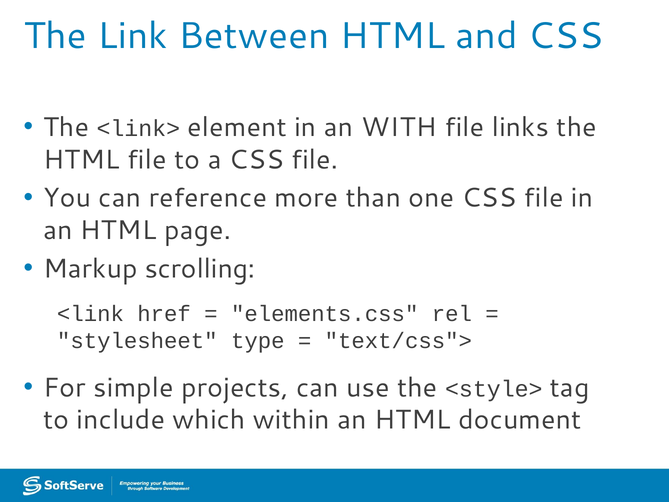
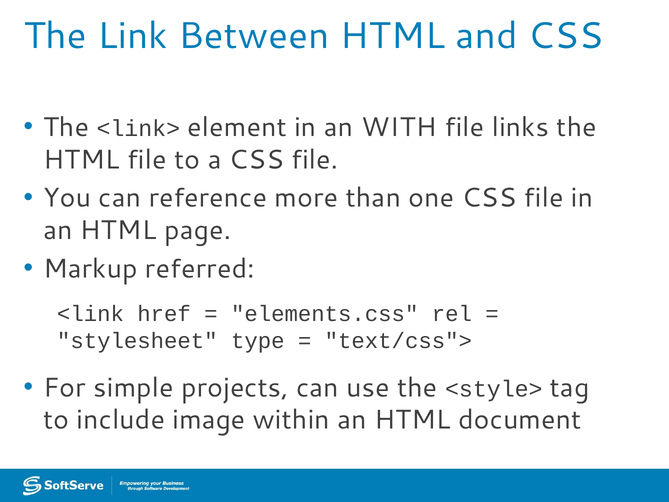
scrolling: scrolling -> referred
which: which -> image
